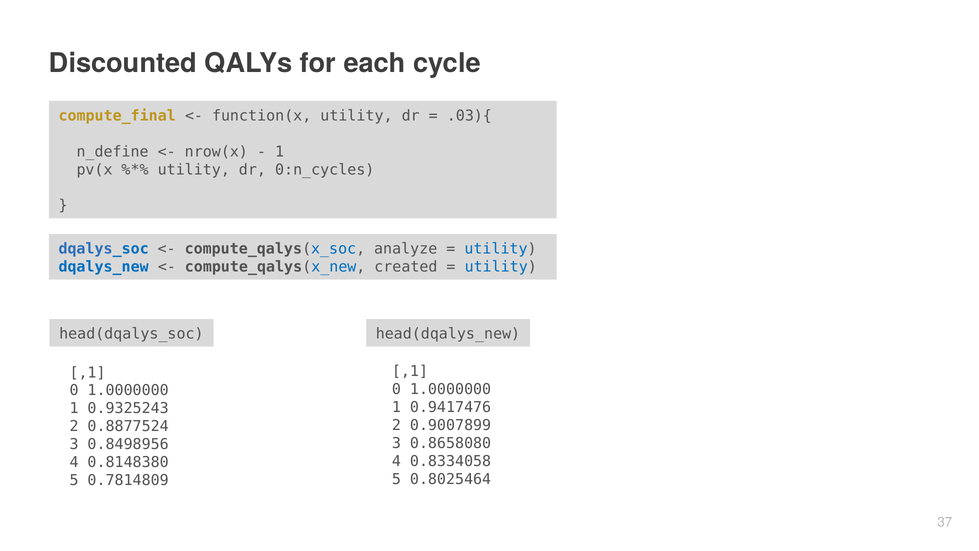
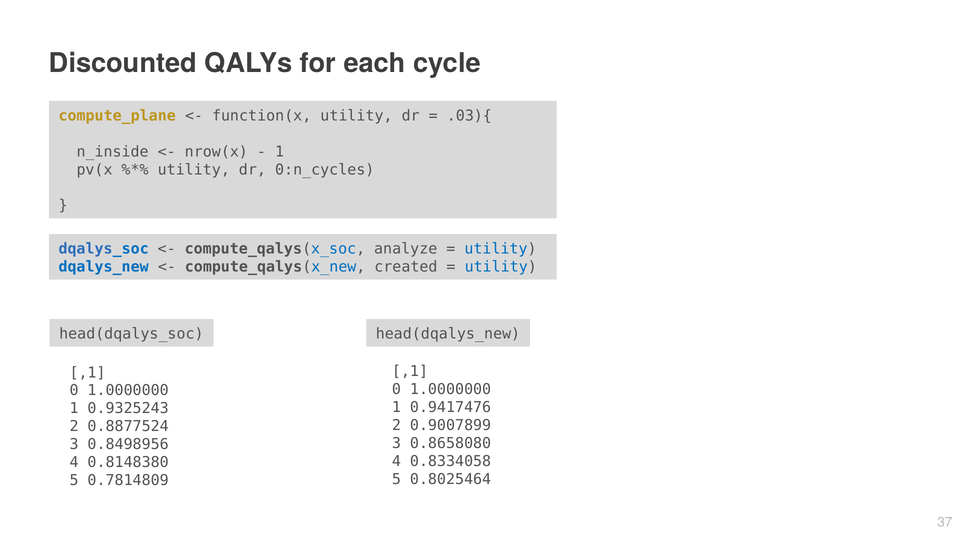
compute_final: compute_final -> compute_plane
n_define: n_define -> n_inside
